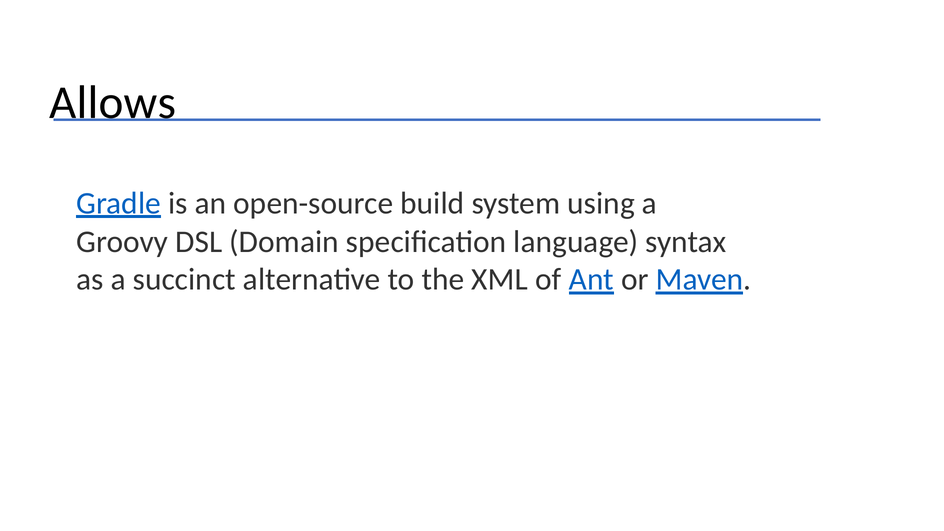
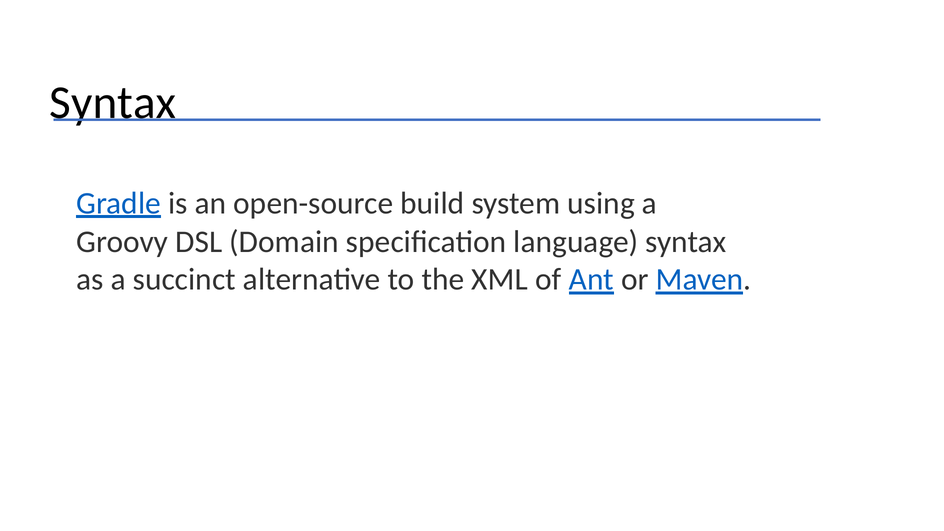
Allows at (113, 103): Allows -> Syntax
